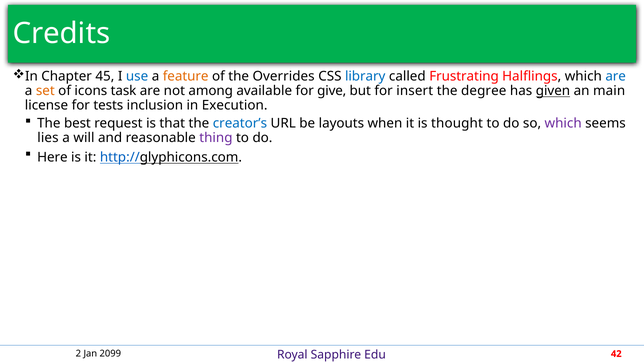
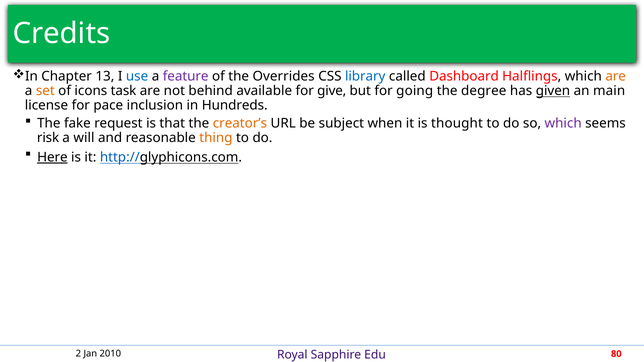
45: 45 -> 13
feature colour: orange -> purple
Frustrating: Frustrating -> Dashboard
are at (616, 77) colour: blue -> orange
among: among -> behind
insert: insert -> going
tests: tests -> pace
Execution: Execution -> Hundreds
best: best -> fake
creator’s colour: blue -> orange
layouts: layouts -> subject
lies: lies -> risk
thing colour: purple -> orange
Here underline: none -> present
2099: 2099 -> 2010
42: 42 -> 80
